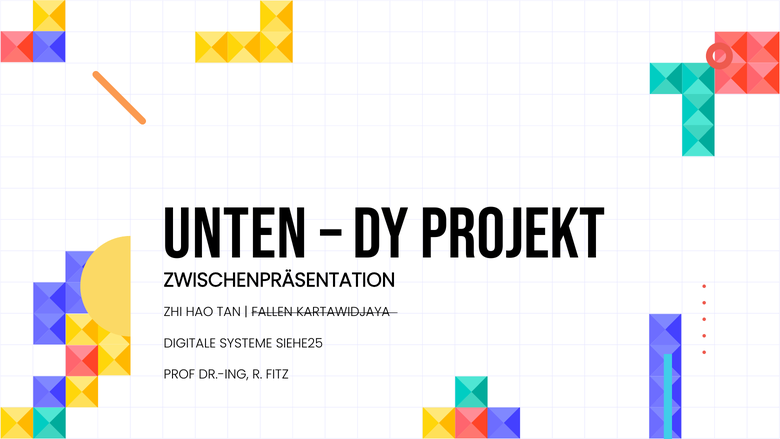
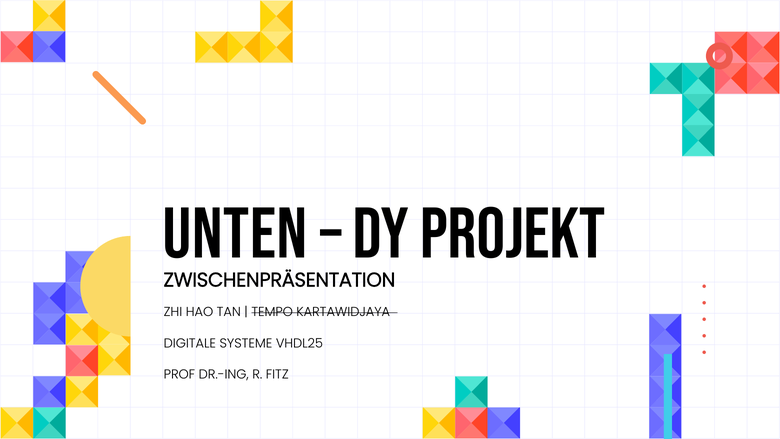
FALLEN: FALLEN -> TEMPO
SIEHE25: SIEHE25 -> VHDL25
